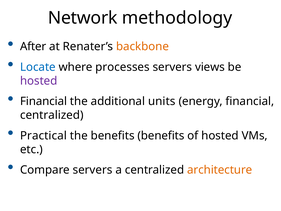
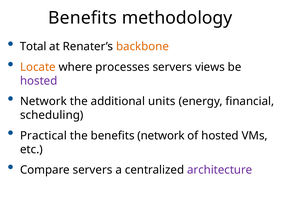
Network at (83, 18): Network -> Benefits
After: After -> Total
Locate colour: blue -> orange
Financial at (44, 101): Financial -> Network
centralized at (52, 115): centralized -> scheduling
benefits benefits: benefits -> network
architecture colour: orange -> purple
